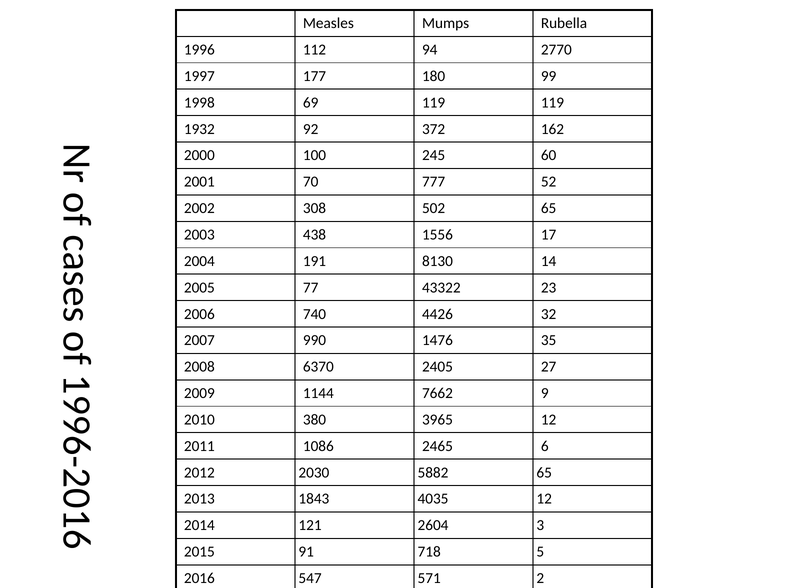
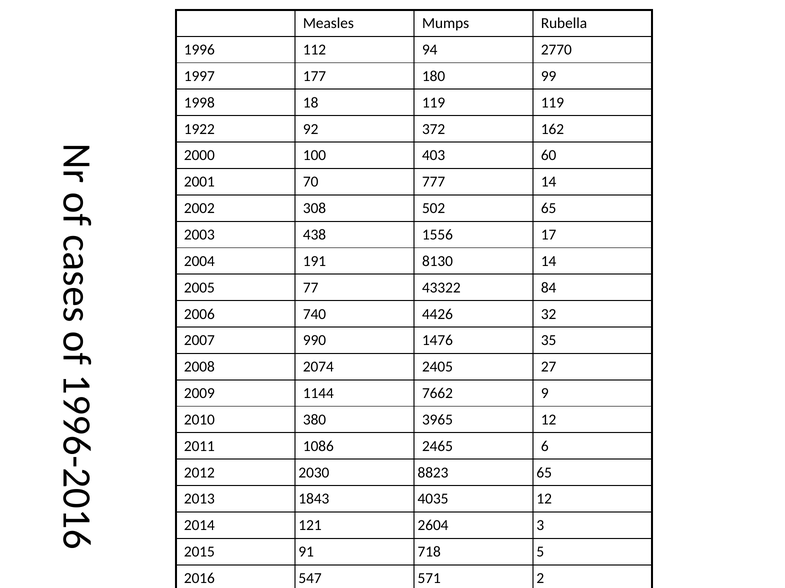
69: 69 -> 18
1932: 1932 -> 1922
245: 245 -> 403
777 52: 52 -> 14
23: 23 -> 84
6370: 6370 -> 2074
5882: 5882 -> 8823
